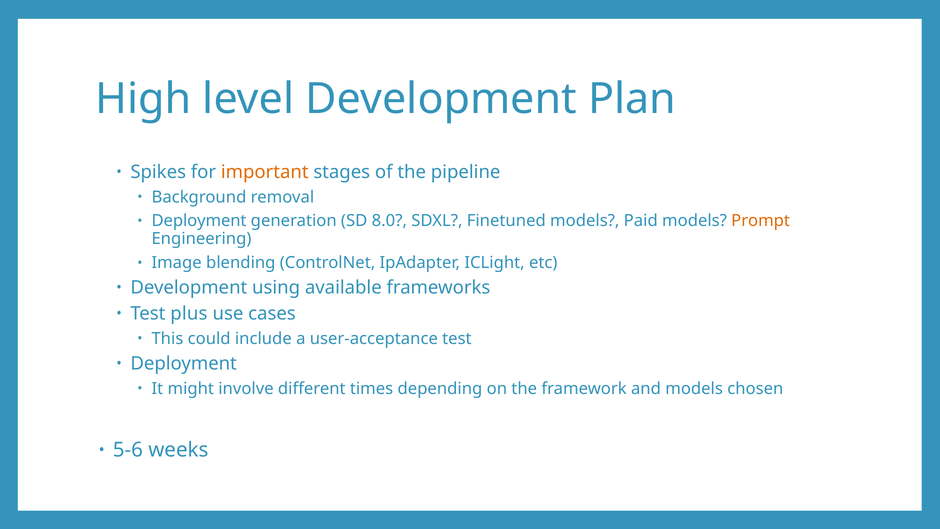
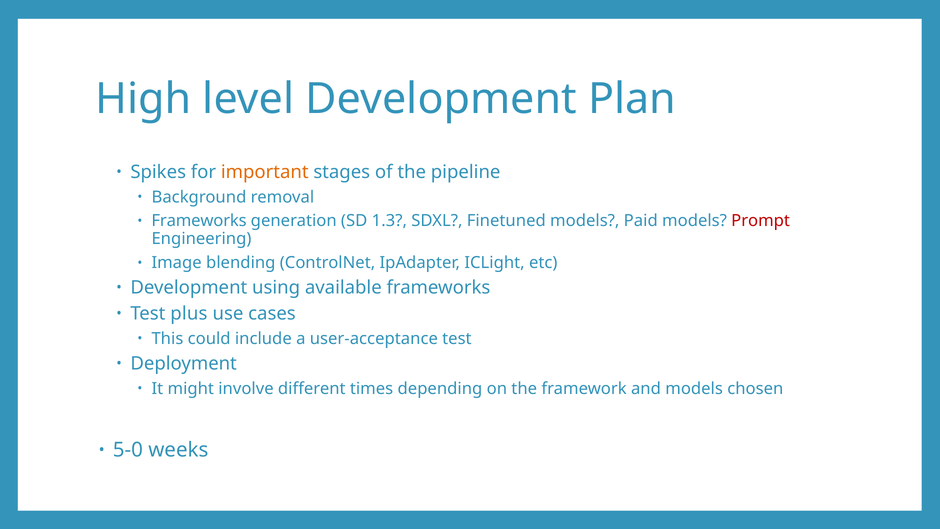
Deployment at (199, 221): Deployment -> Frameworks
8.0: 8.0 -> 1.3
Prompt colour: orange -> red
5-6: 5-6 -> 5-0
